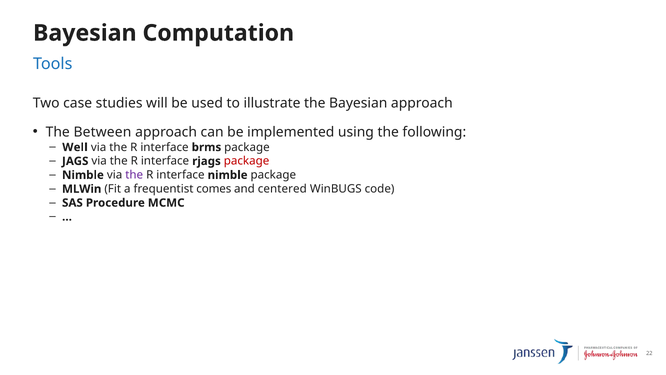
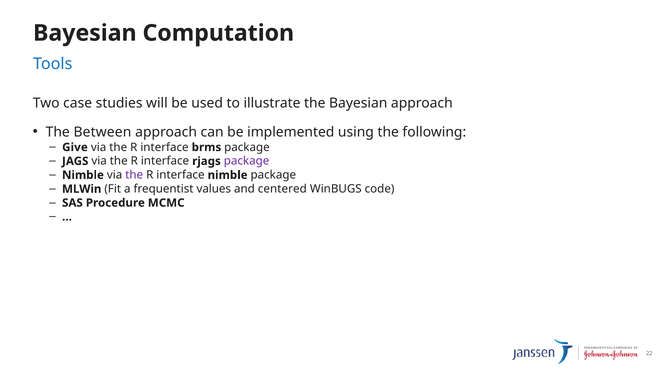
Well: Well -> Give
package at (247, 161) colour: red -> purple
comes: comes -> values
